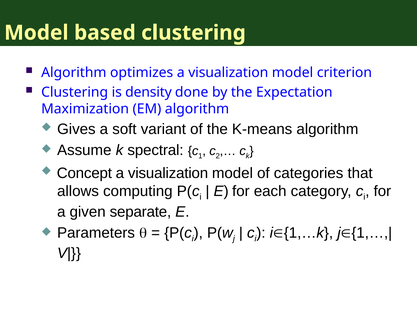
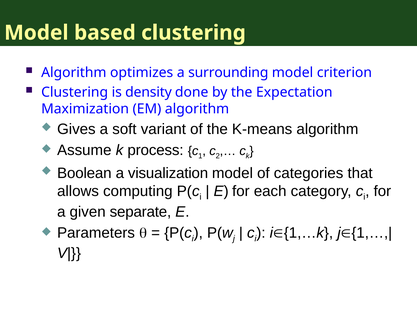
optimizes a visualization: visualization -> surrounding
spectral: spectral -> process
Concept: Concept -> Boolean
